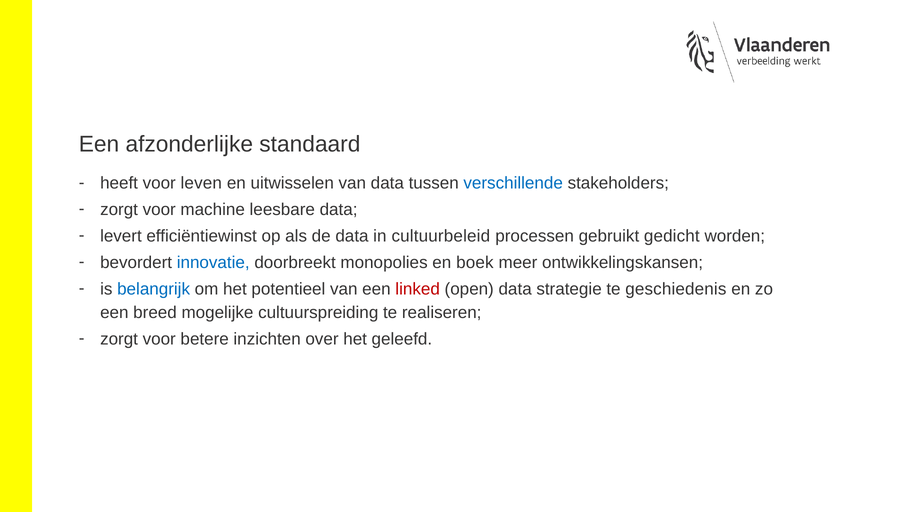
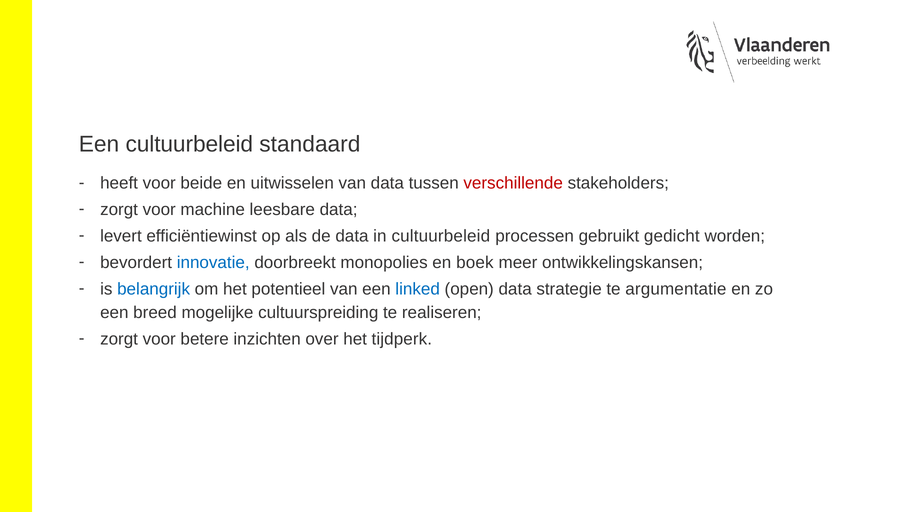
Een afzonderlijke: afzonderlijke -> cultuurbeleid
leven: leven -> beide
verschillende colour: blue -> red
linked colour: red -> blue
geschiedenis: geschiedenis -> argumentatie
geleefd: geleefd -> tijdperk
